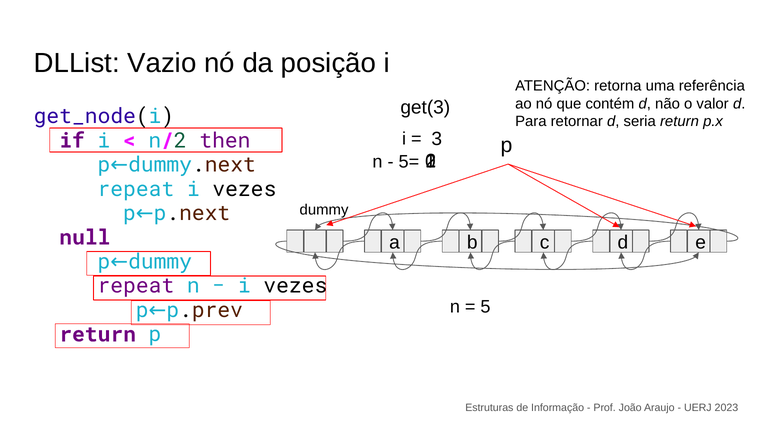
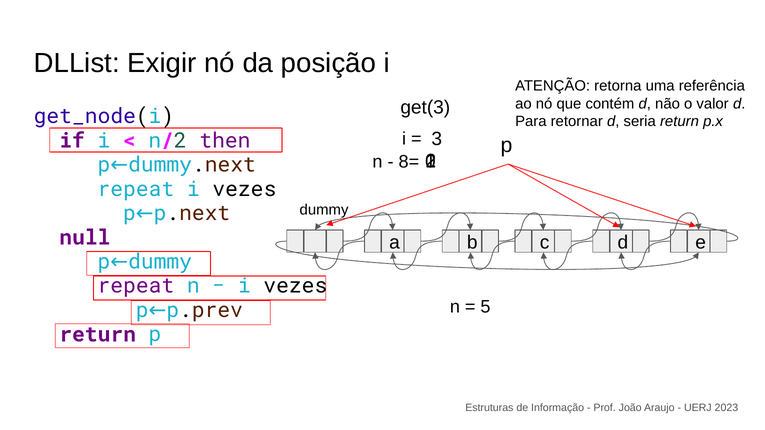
Vazio: Vazio -> Exigir
5=: 5= -> 8=
